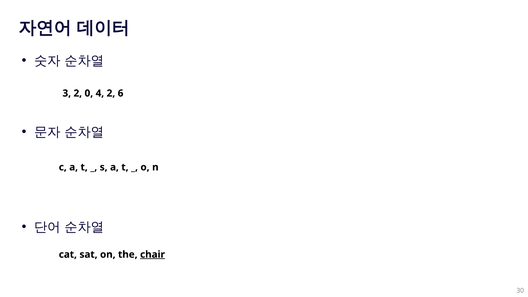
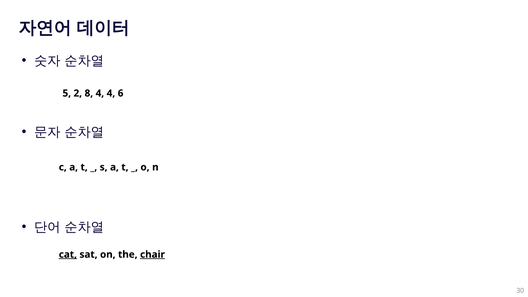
3: 3 -> 5
0: 0 -> 8
4 2: 2 -> 4
cat underline: none -> present
